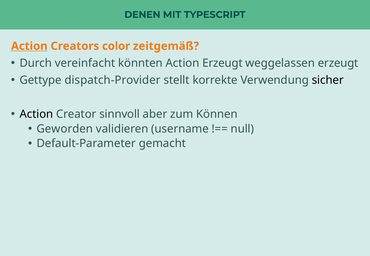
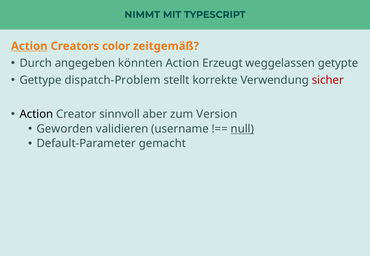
DENEN: DENEN -> NIMMT
vereinfacht: vereinfacht -> angegeben
weggelassen erzeugt: erzeugt -> getypte
dispatch-Provider: dispatch-Provider -> dispatch-Problem
sicher colour: black -> red
Können: Können -> Version
null underline: none -> present
